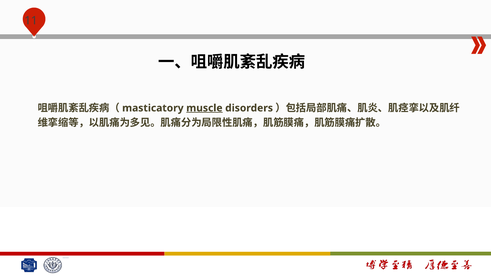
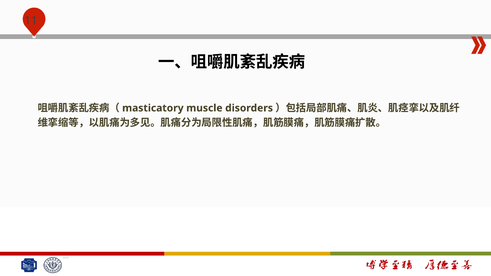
muscle underline: present -> none
